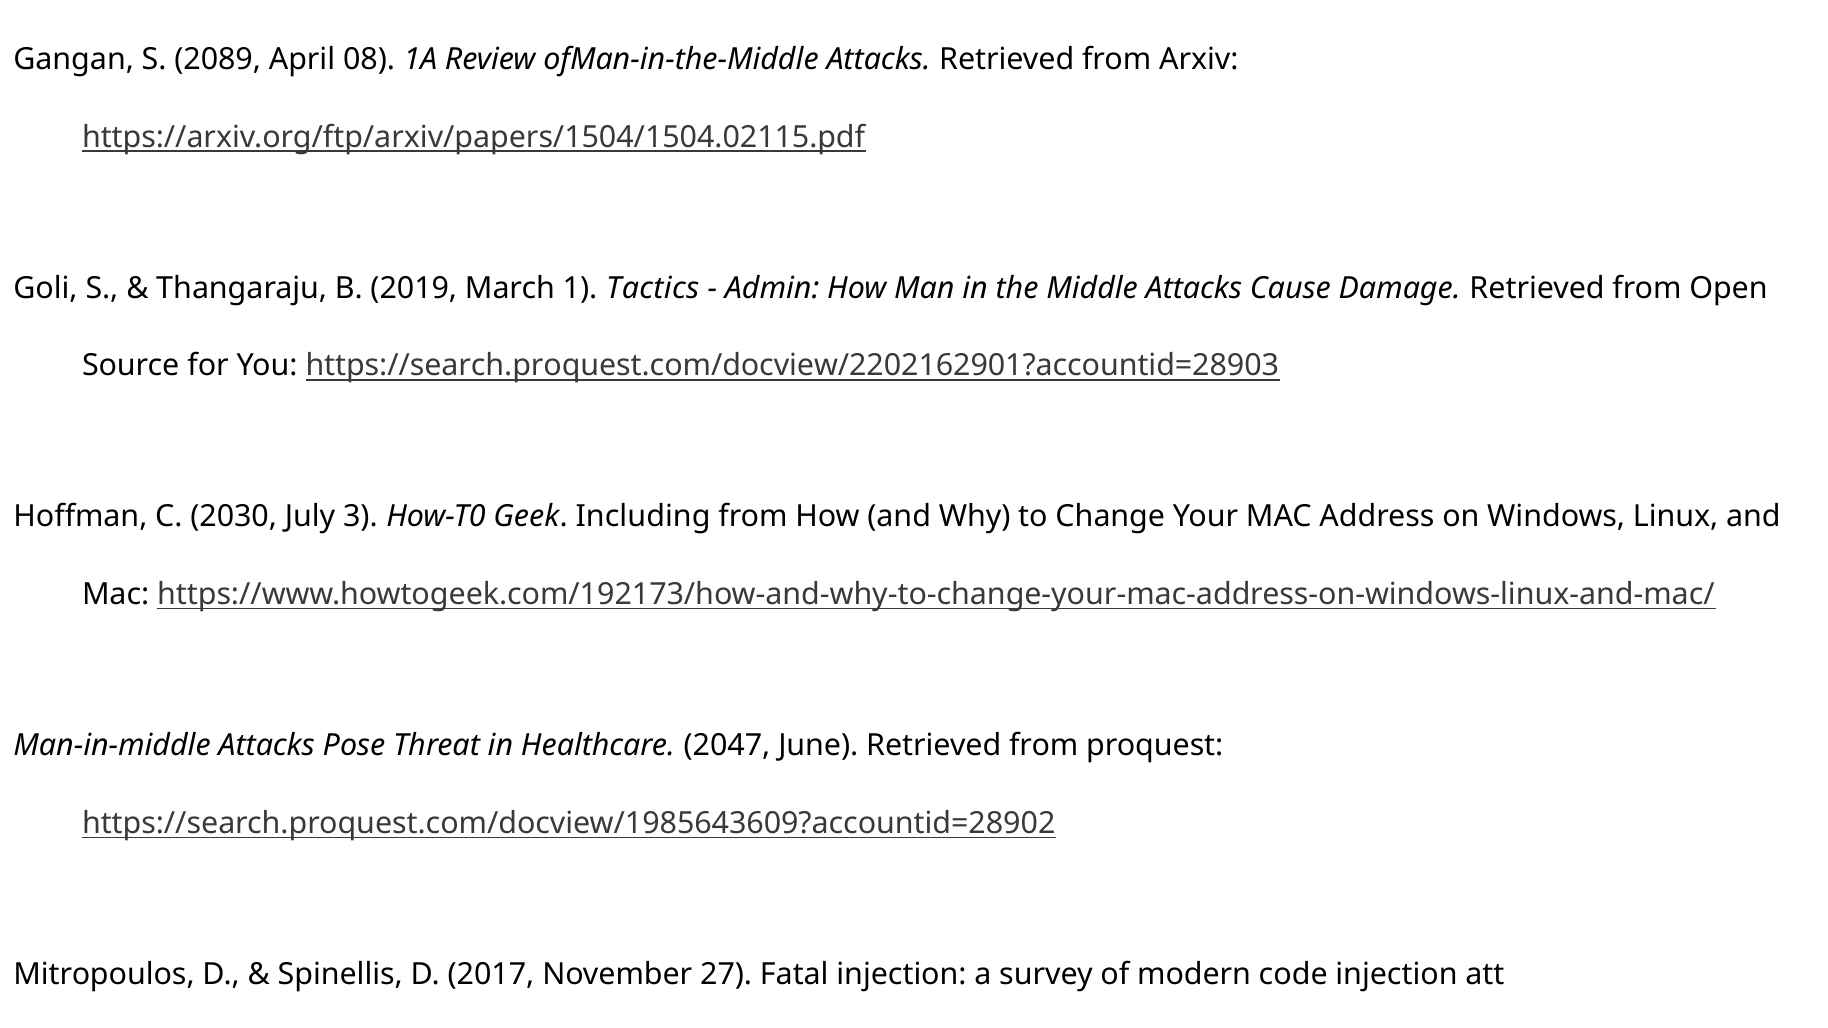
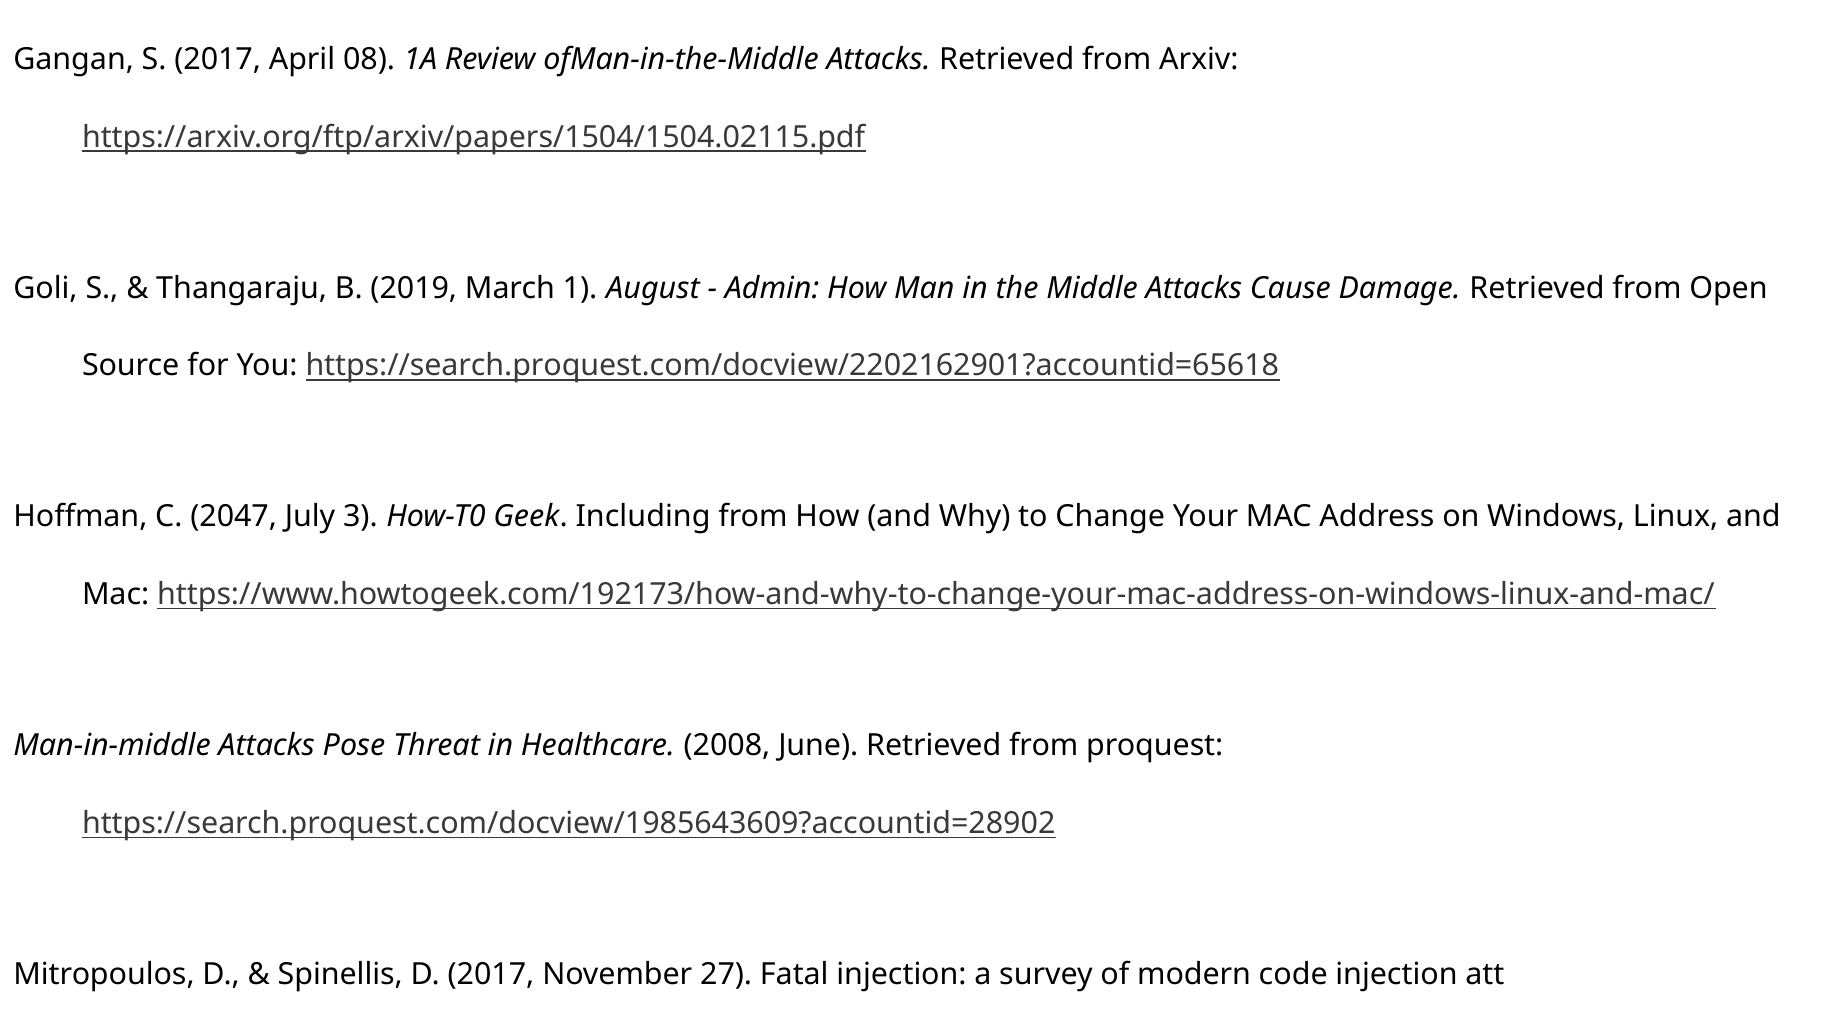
S 2089: 2089 -> 2017
Tactics: Tactics -> August
https://search.proquest.com/docview/2202162901?accountid=28903: https://search.proquest.com/docview/2202162901?accountid=28903 -> https://search.proquest.com/docview/2202162901?accountid=65618
2030: 2030 -> 2047
2047: 2047 -> 2008
